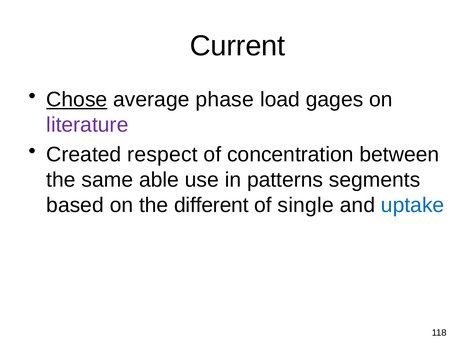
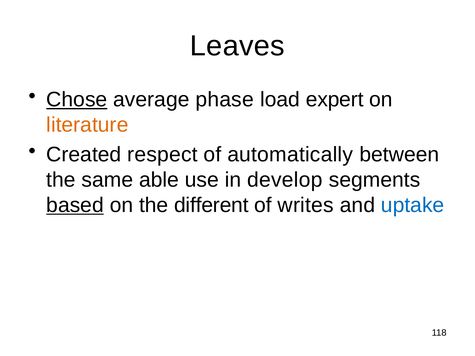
Current: Current -> Leaves
gages: gages -> expert
literature colour: purple -> orange
concentration: concentration -> automatically
patterns: patterns -> develop
based underline: none -> present
single: single -> writes
